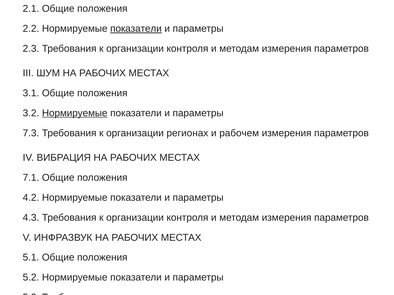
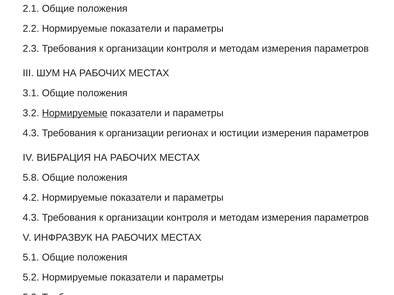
показатели at (136, 29) underline: present -> none
7.3 at (31, 133): 7.3 -> 4.3
рабочем: рабочем -> юстиции
7.1: 7.1 -> 5.8
